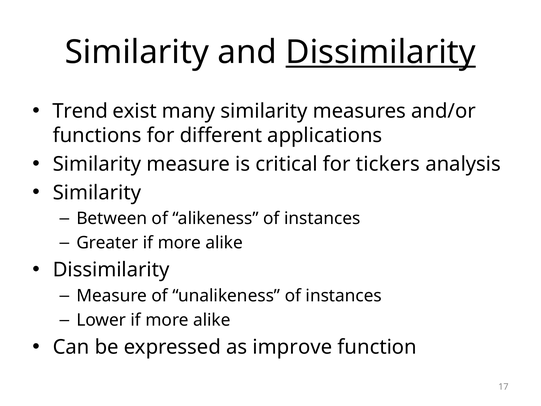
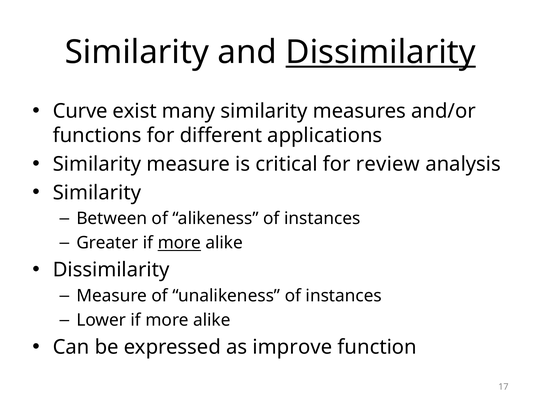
Trend: Trend -> Curve
tickers: tickers -> review
more at (179, 243) underline: none -> present
